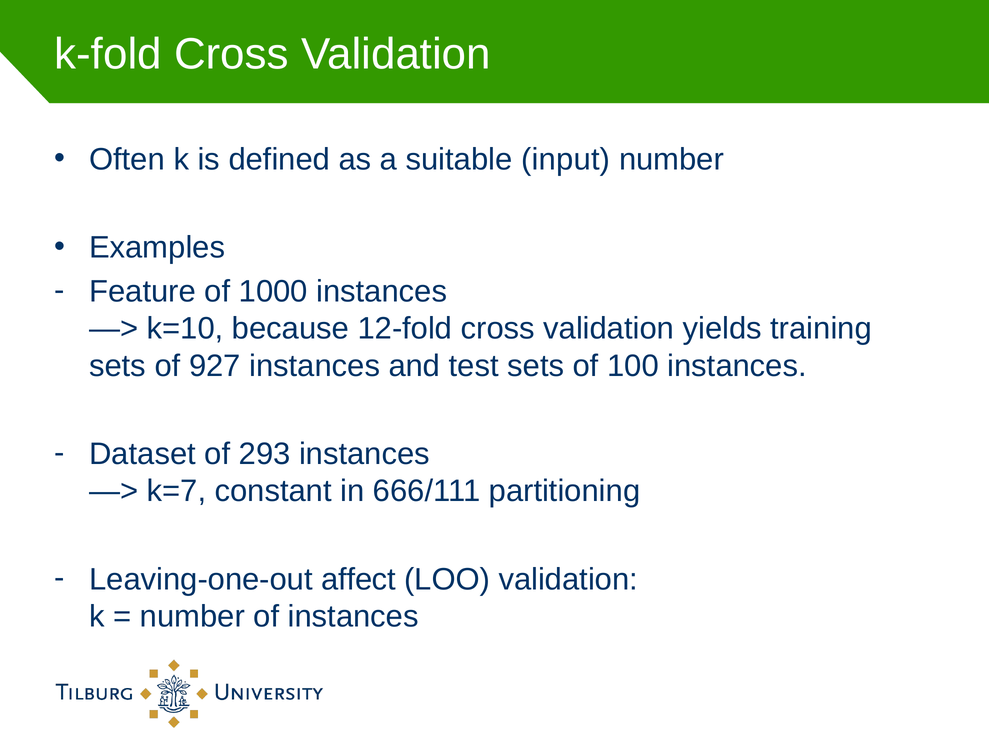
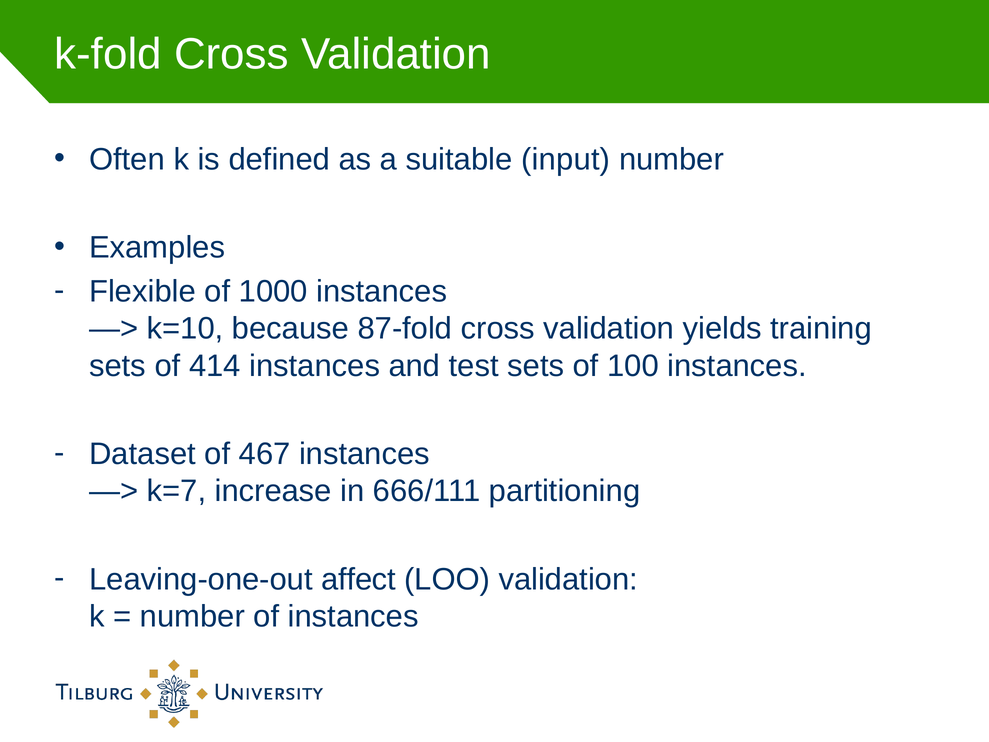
Feature: Feature -> Flexible
12-fold: 12-fold -> 87-fold
927: 927 -> 414
293: 293 -> 467
constant: constant -> increase
